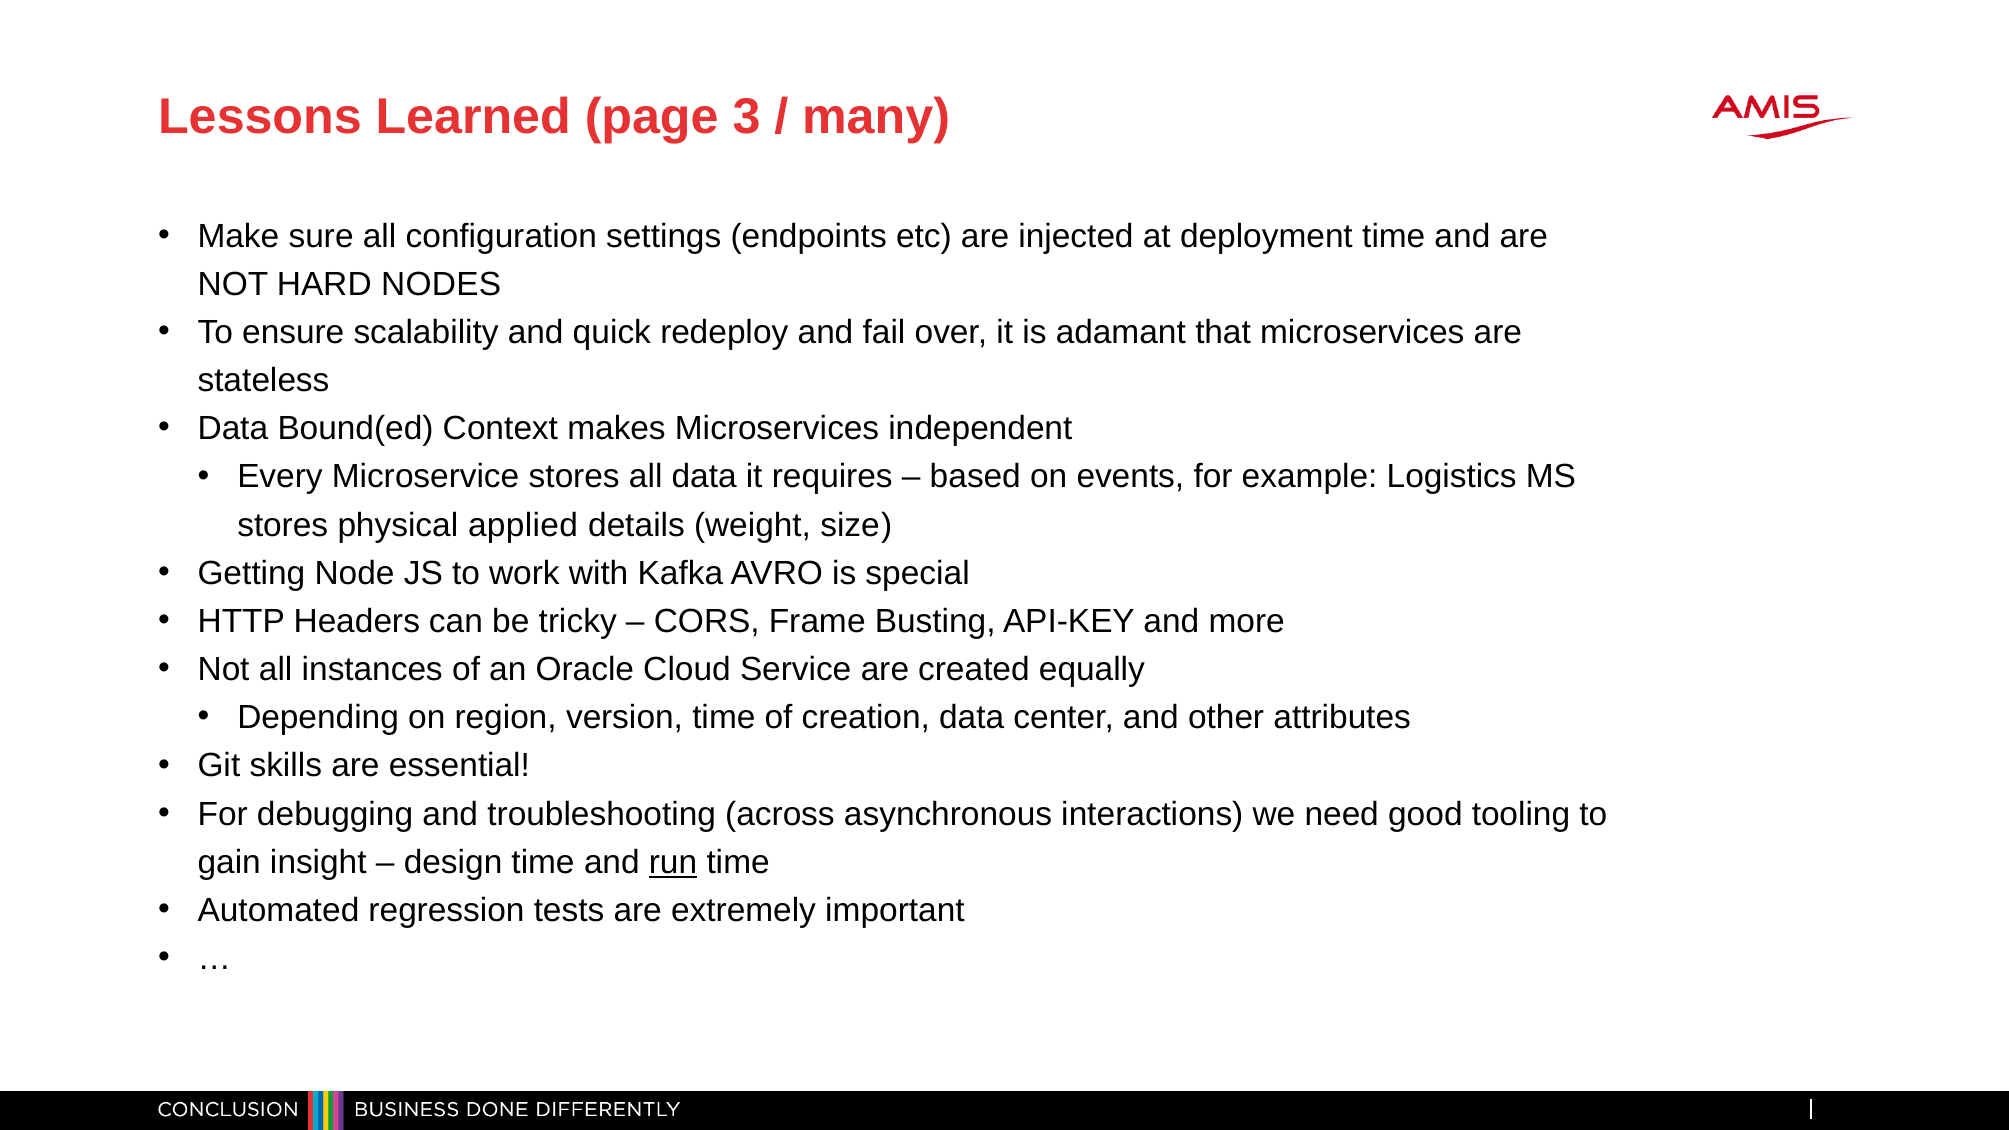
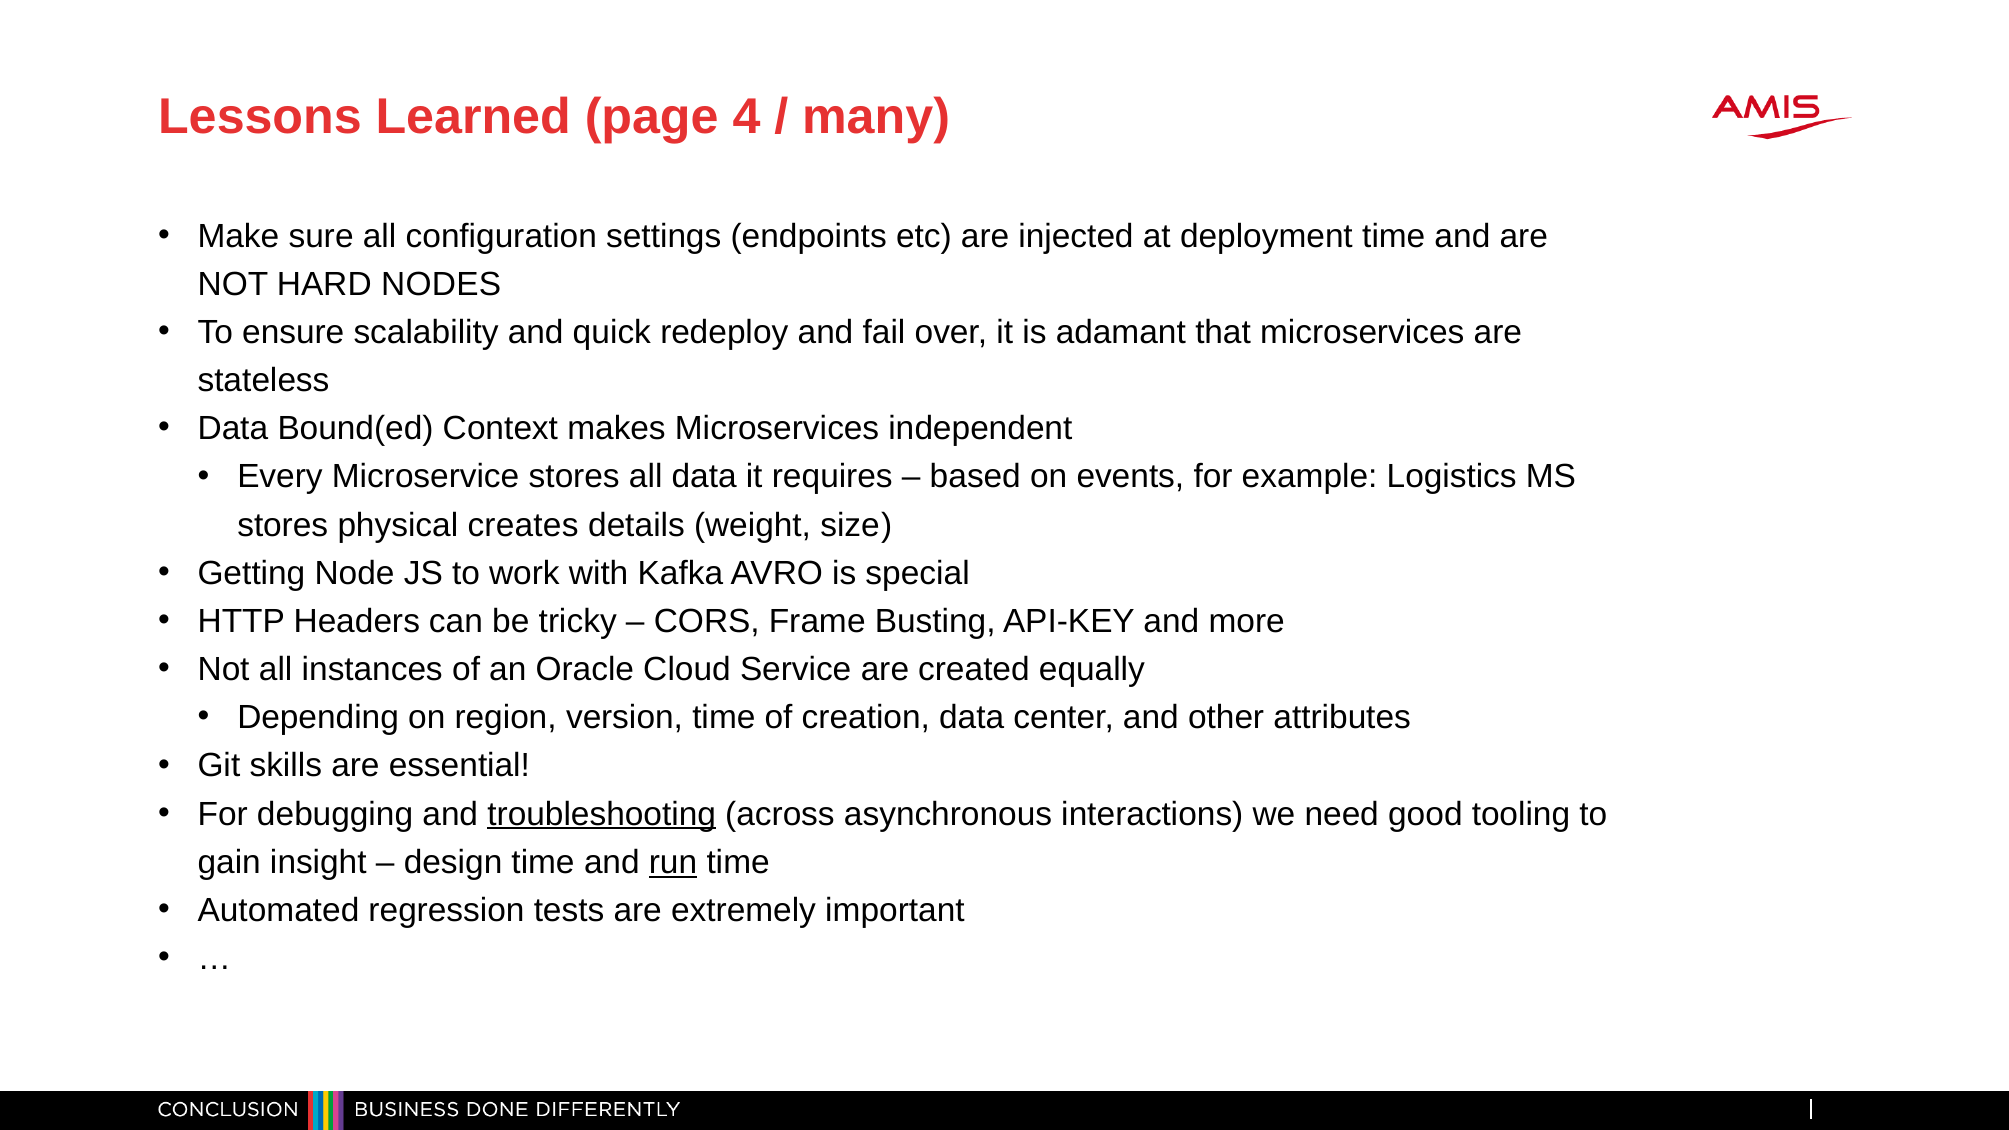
3: 3 -> 4
applied: applied -> creates
troubleshooting underline: none -> present
